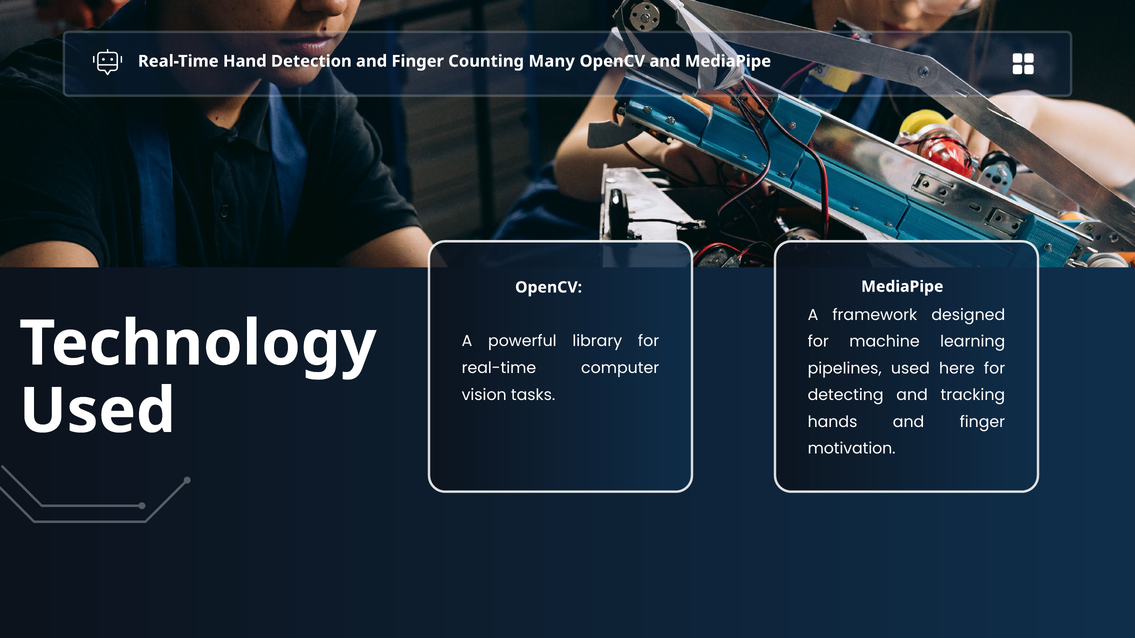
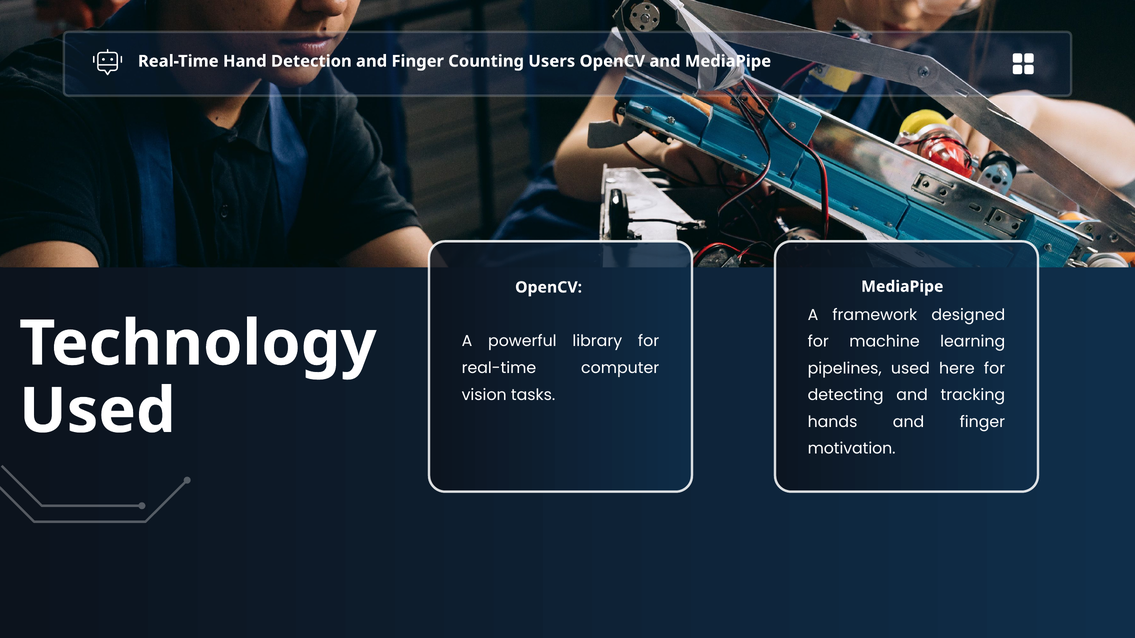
Many: Many -> Users
